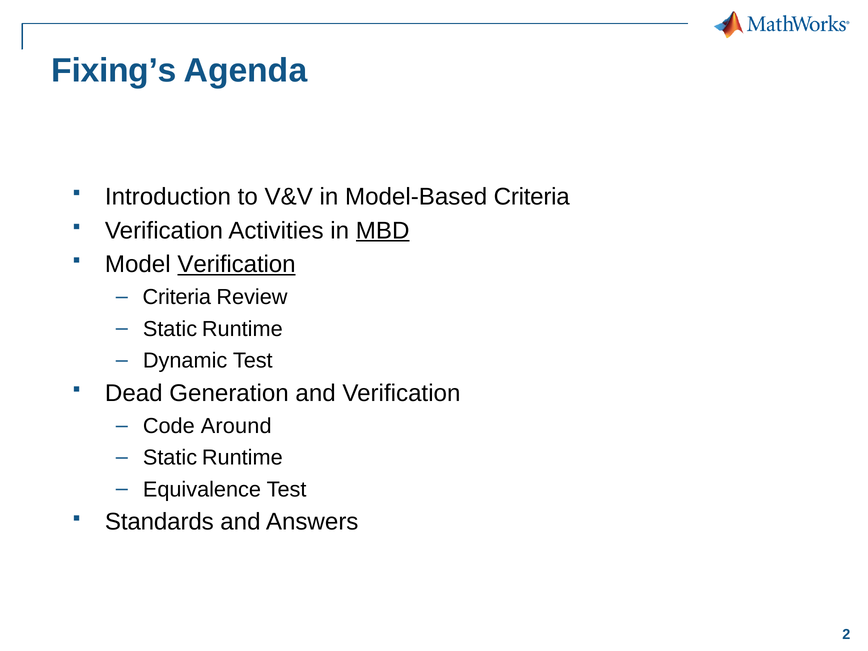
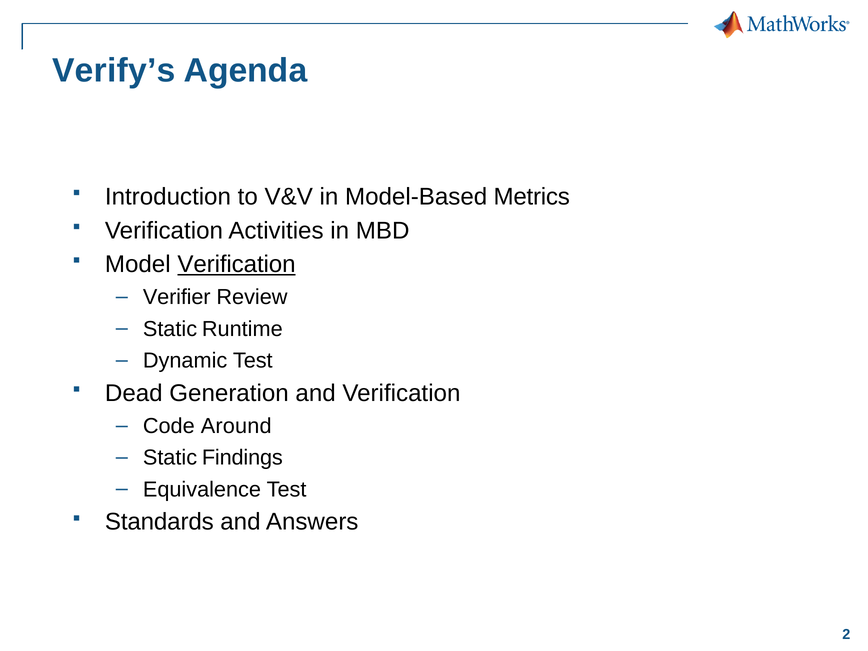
Fixing’s: Fixing’s -> Verify’s
Model-Based Criteria: Criteria -> Metrics
MBD underline: present -> none
Criteria at (177, 297): Criteria -> Verifier
Runtime at (242, 458): Runtime -> Findings
